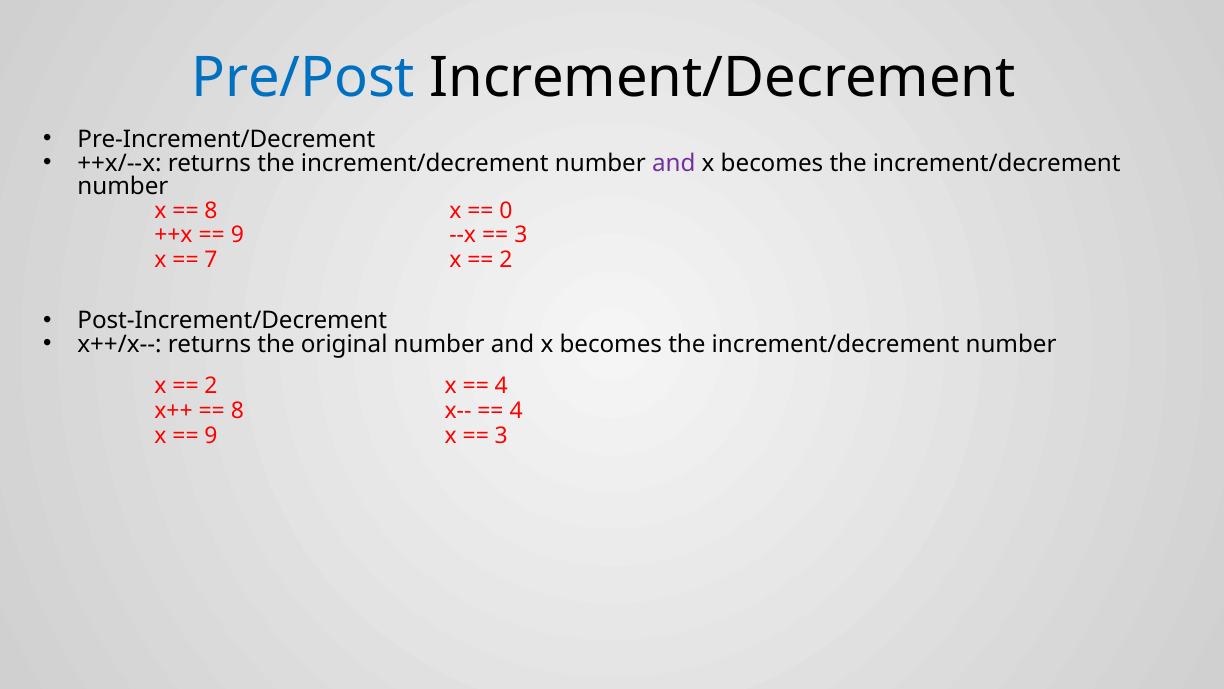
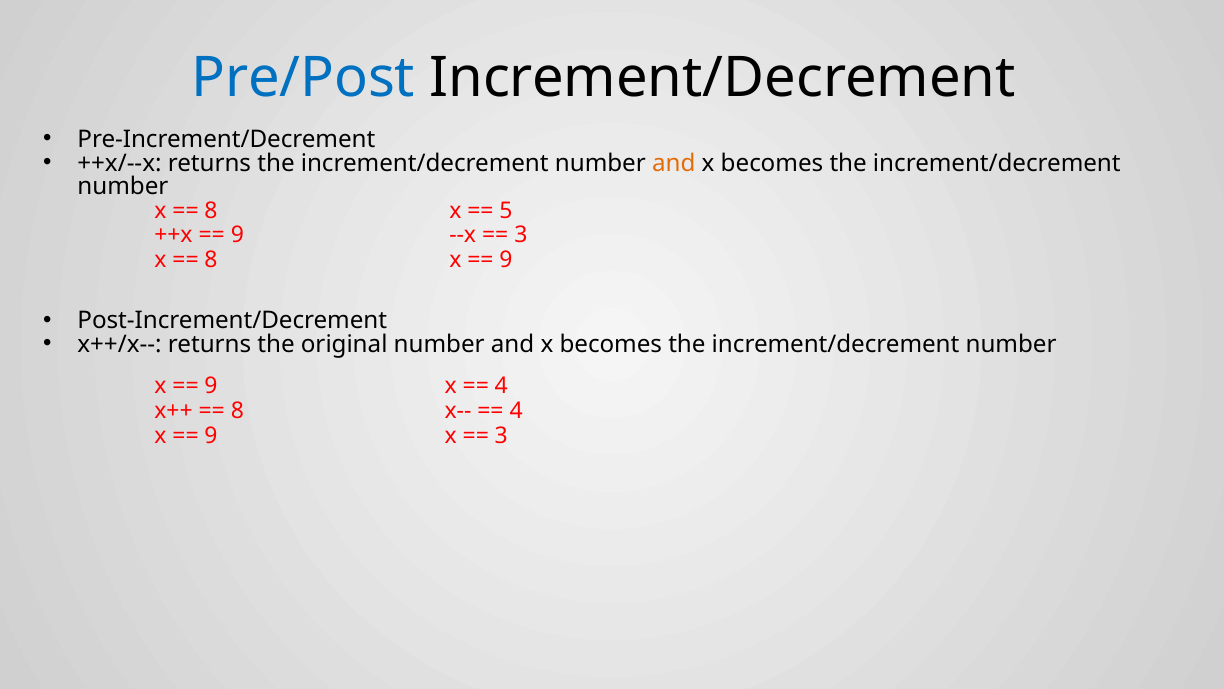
and at (674, 163) colour: purple -> orange
0: 0 -> 5
7 at (211, 260): 7 -> 8
2 at (506, 260): 2 -> 9
2 at (211, 386): 2 -> 9
